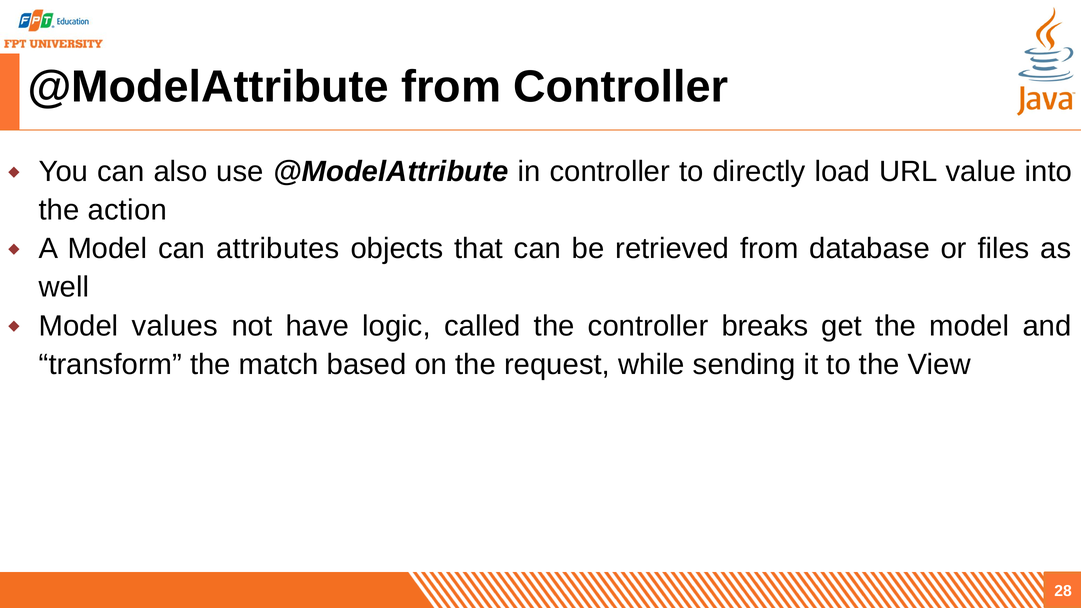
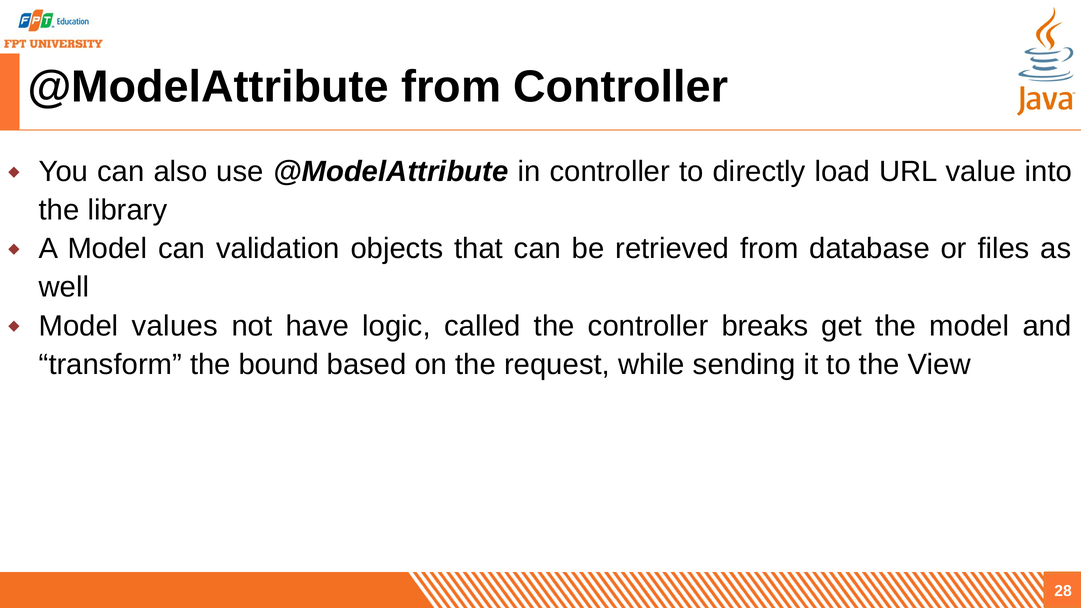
action: action -> library
attributes: attributes -> validation
match: match -> bound
